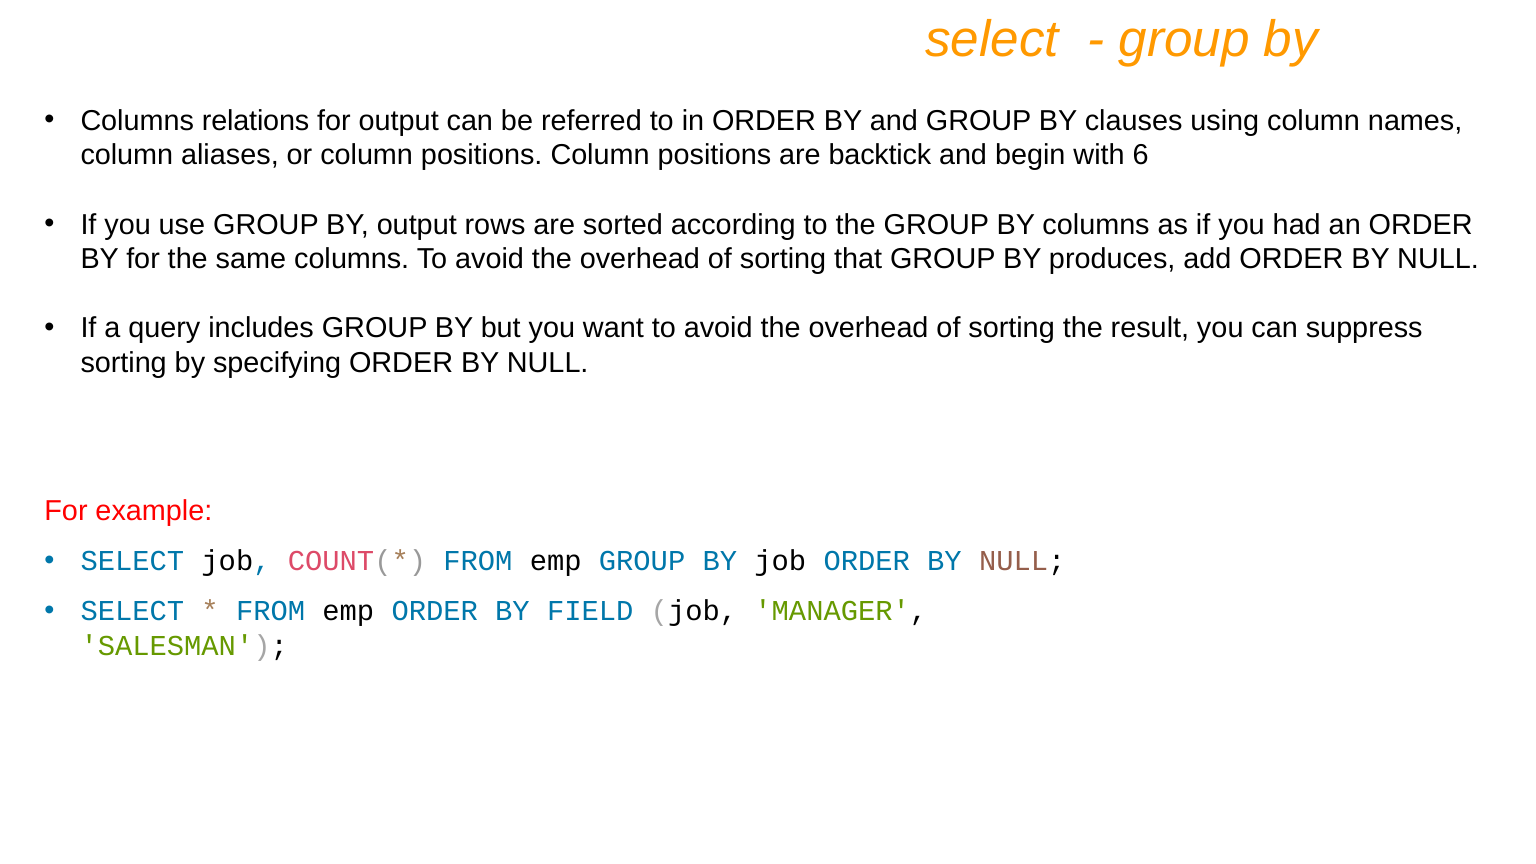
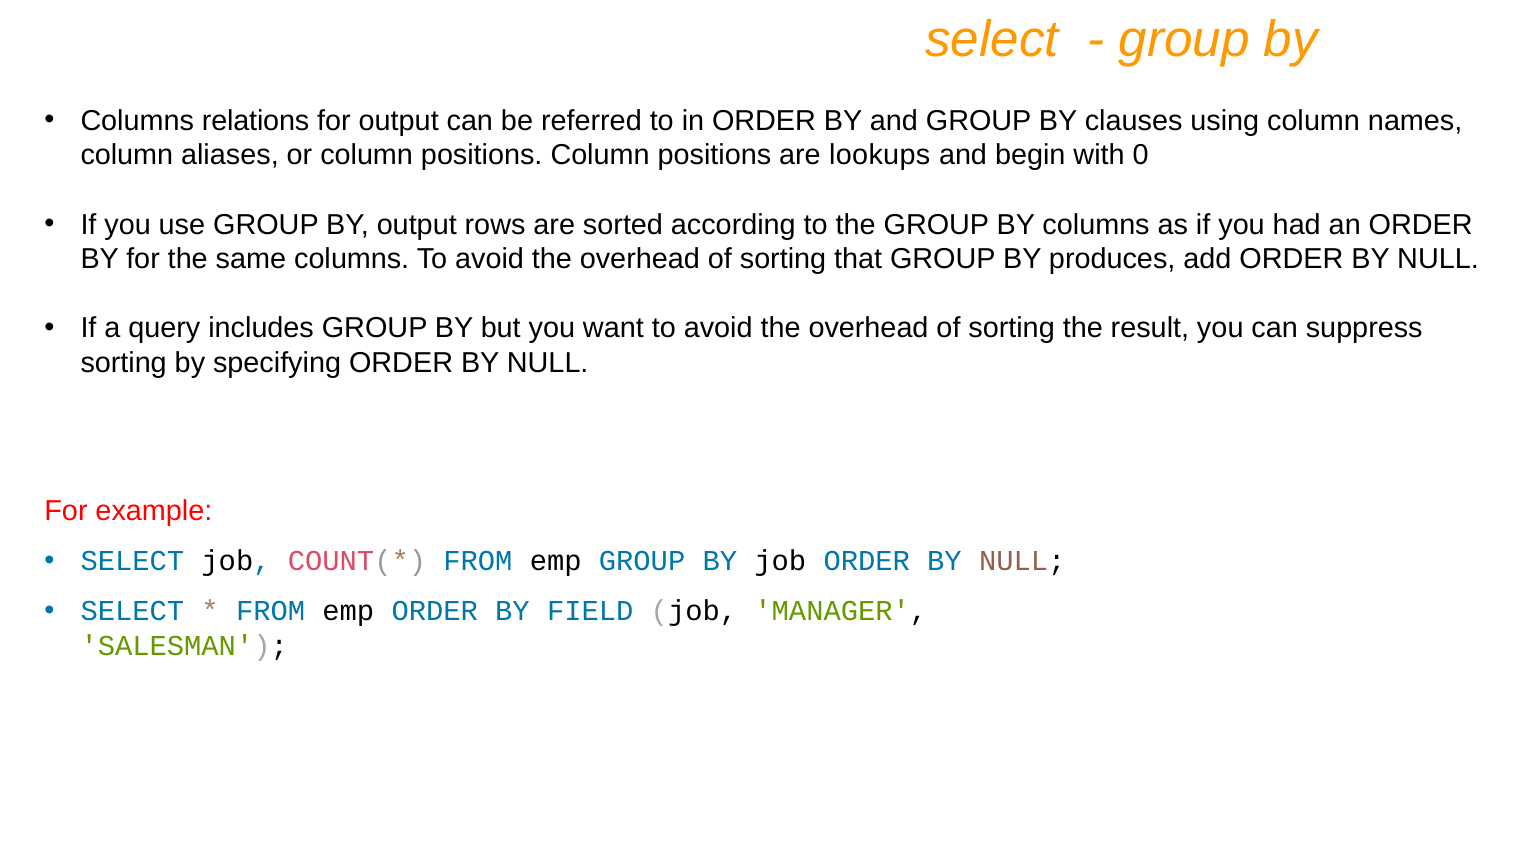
backtick: backtick -> lookups
6: 6 -> 0
